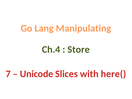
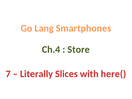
Manipulating: Manipulating -> Smartphones
Unicode: Unicode -> Literally
